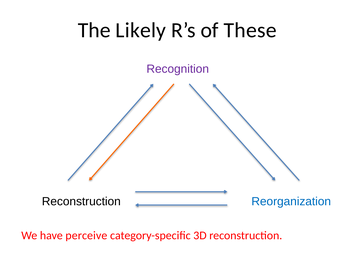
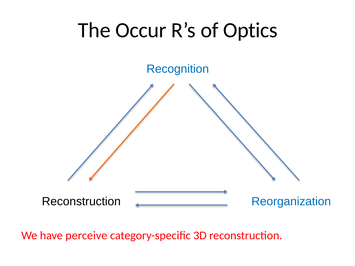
Likely: Likely -> Occur
These: These -> Optics
Recognition colour: purple -> blue
